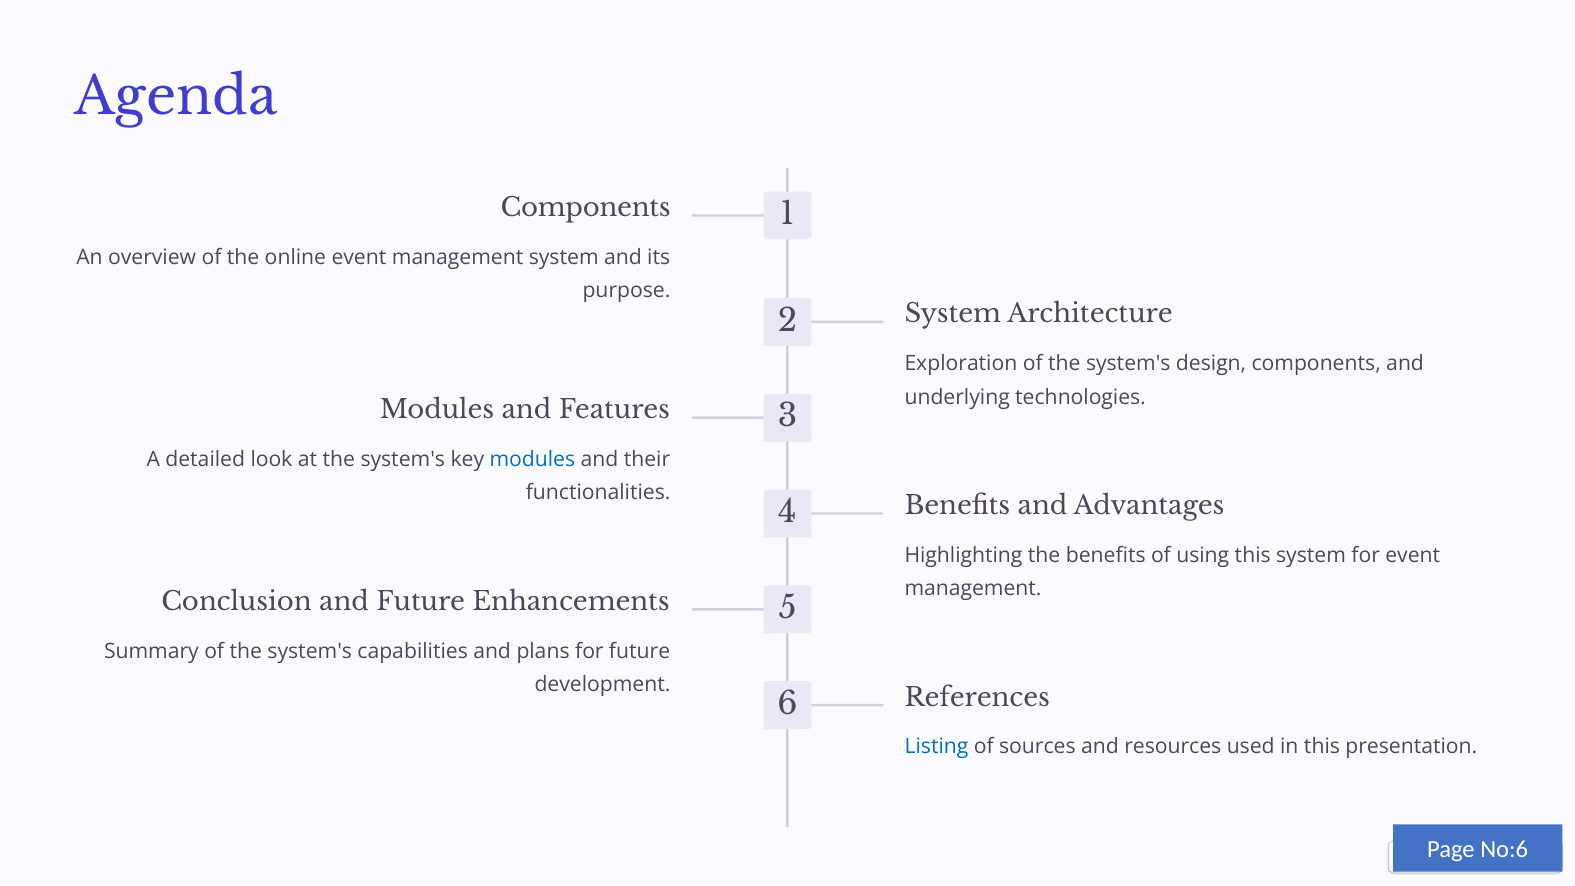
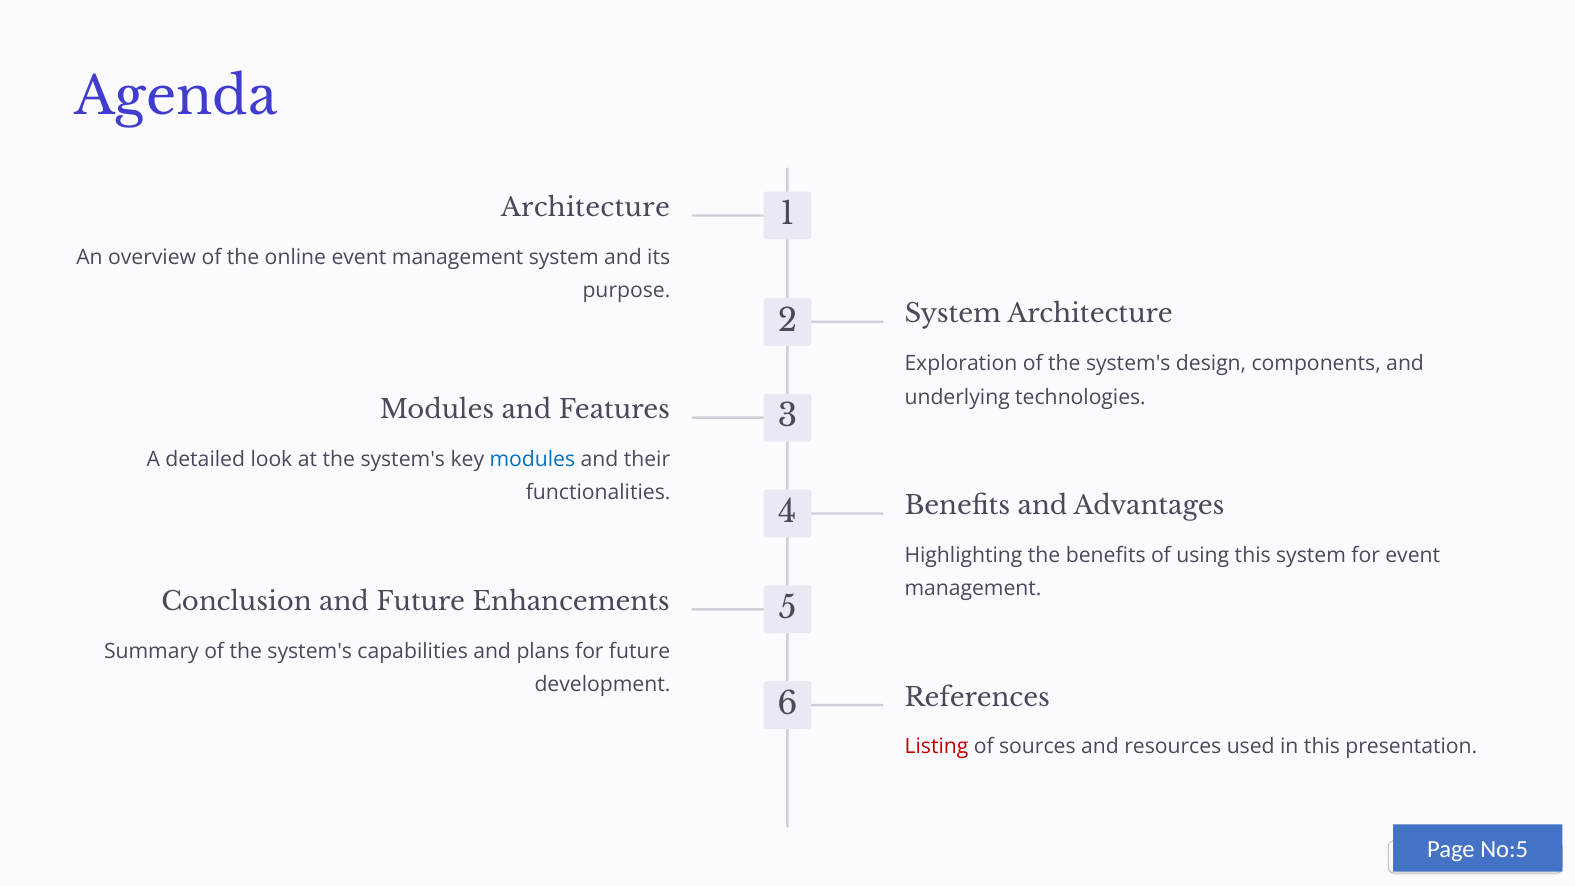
Components at (586, 208): Components -> Architecture
Listing colour: blue -> red
No:6: No:6 -> No:5
